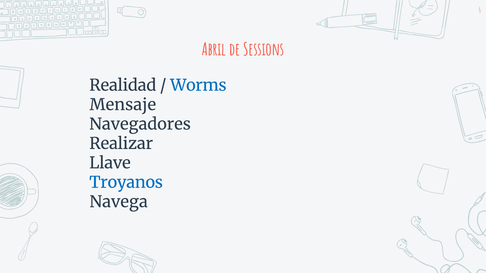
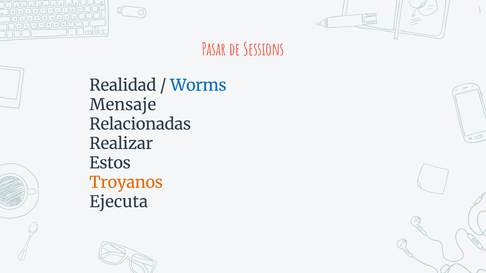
Abril: Abril -> Pasar
Navegadores: Navegadores -> Relacionadas
Llave: Llave -> Estos
Troyanos colour: blue -> orange
Navega: Navega -> Ejecuta
